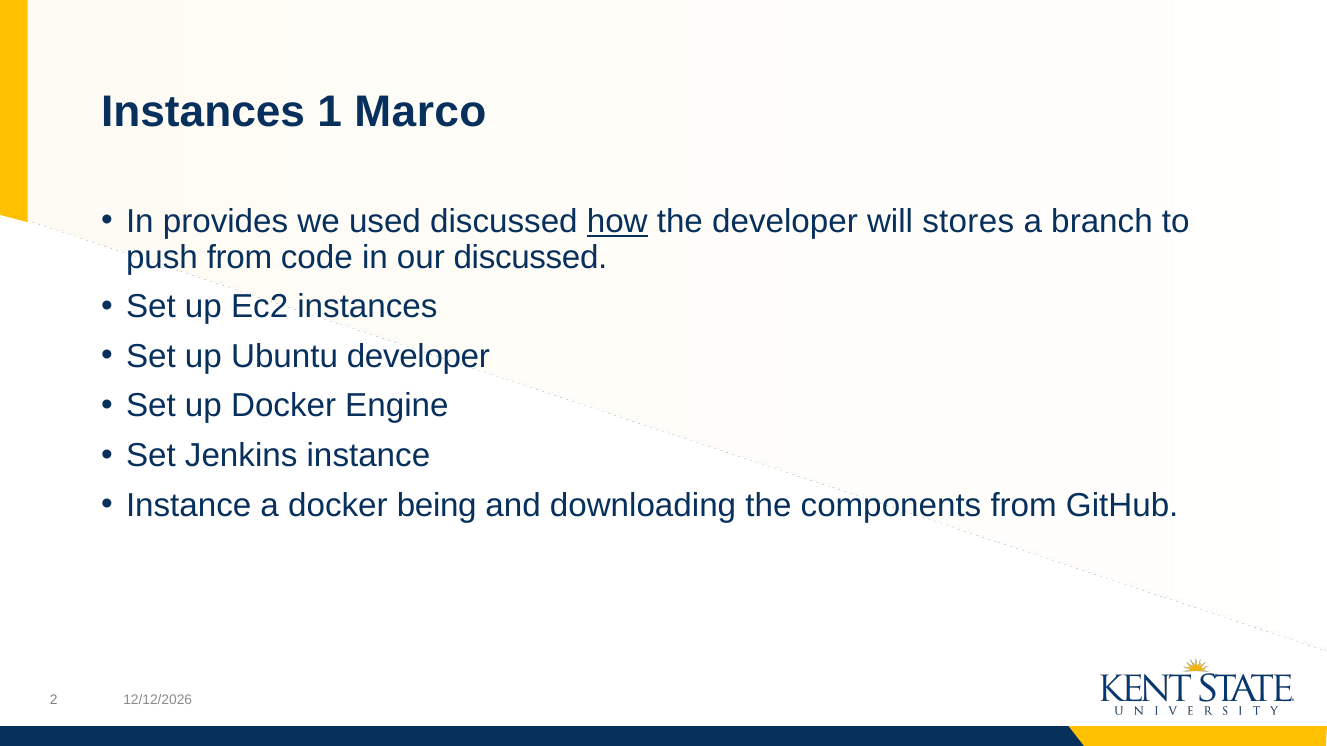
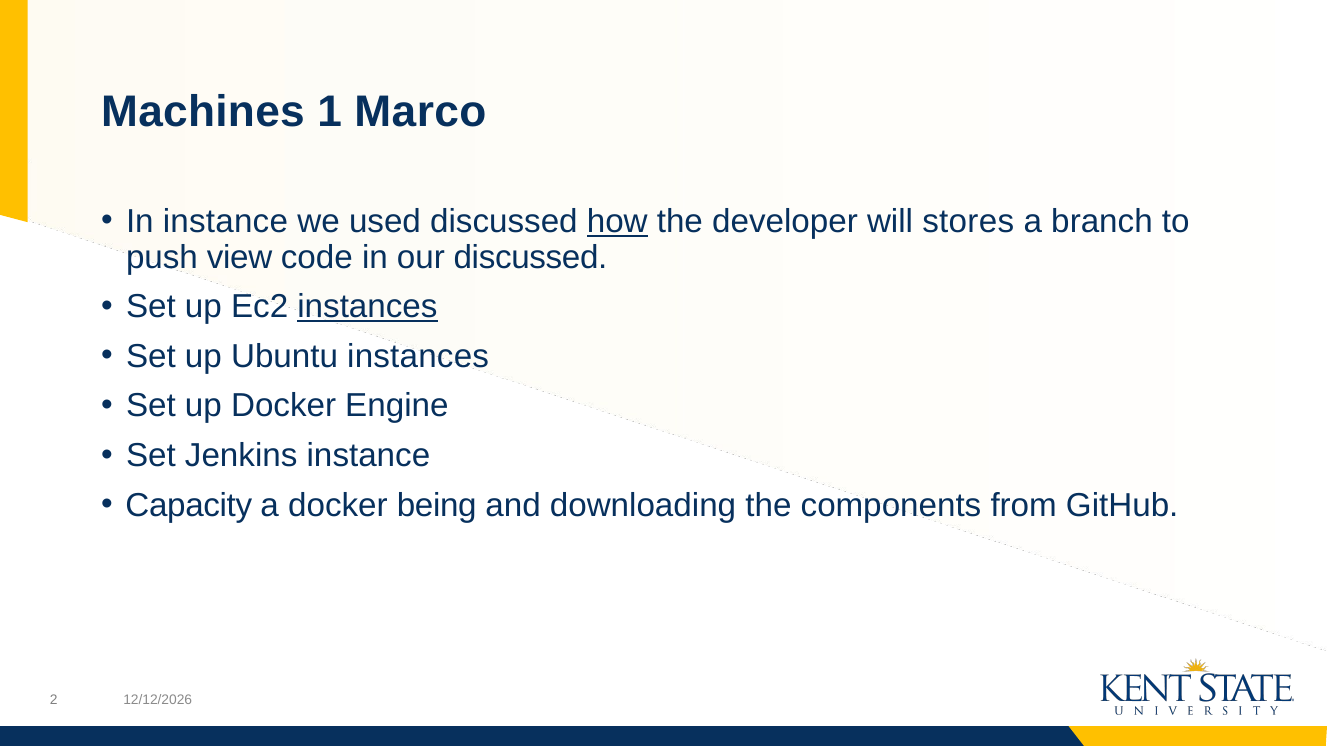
Instances at (203, 112): Instances -> Machines
In provides: provides -> instance
push from: from -> view
instances at (367, 307) underline: none -> present
Ubuntu developer: developer -> instances
Instance at (189, 505): Instance -> Capacity
